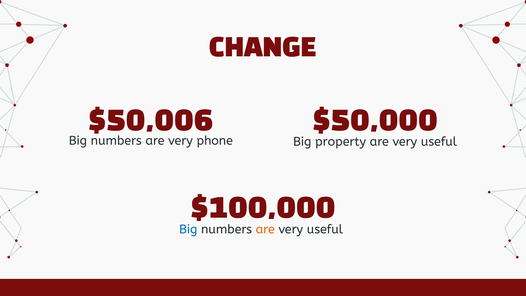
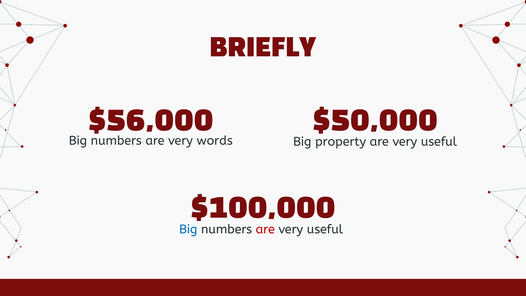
CHANGE: CHANGE -> BRIEFLY
$50,006: $50,006 -> $56,000
phone: phone -> words
are at (265, 229) colour: orange -> red
